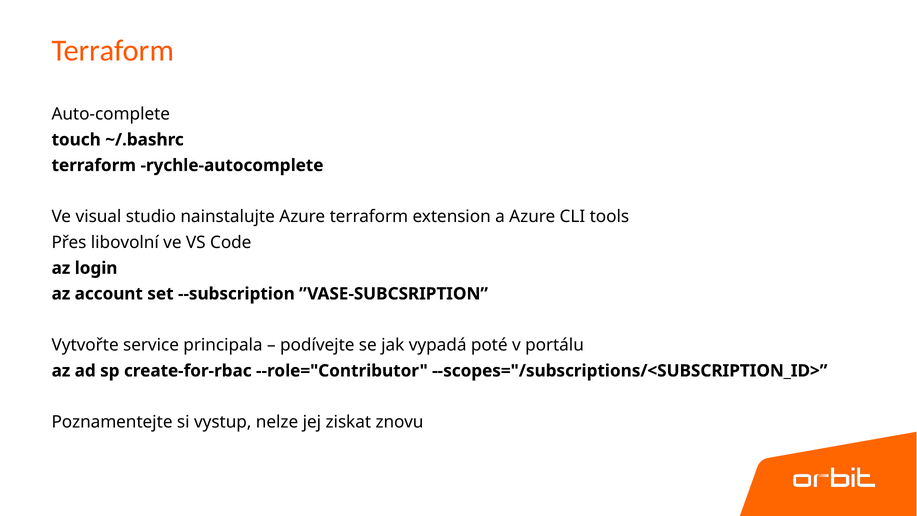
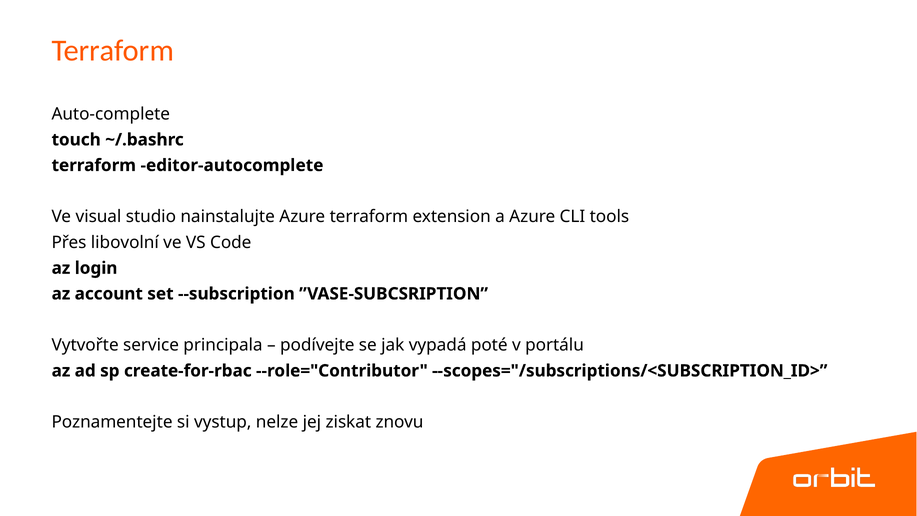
rychle-autocomplete: rychle-autocomplete -> editor-autocomplete
